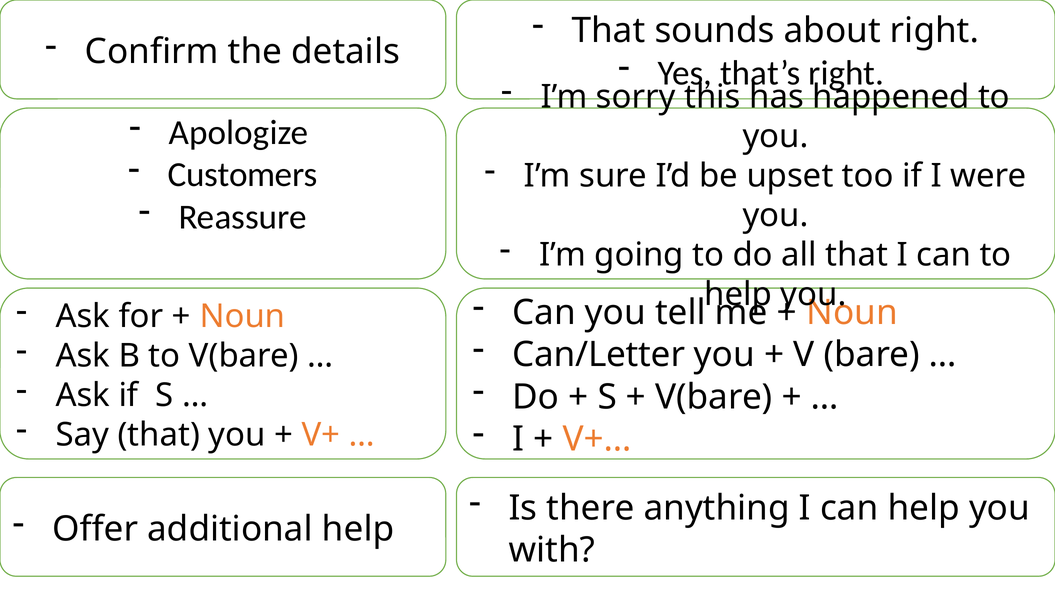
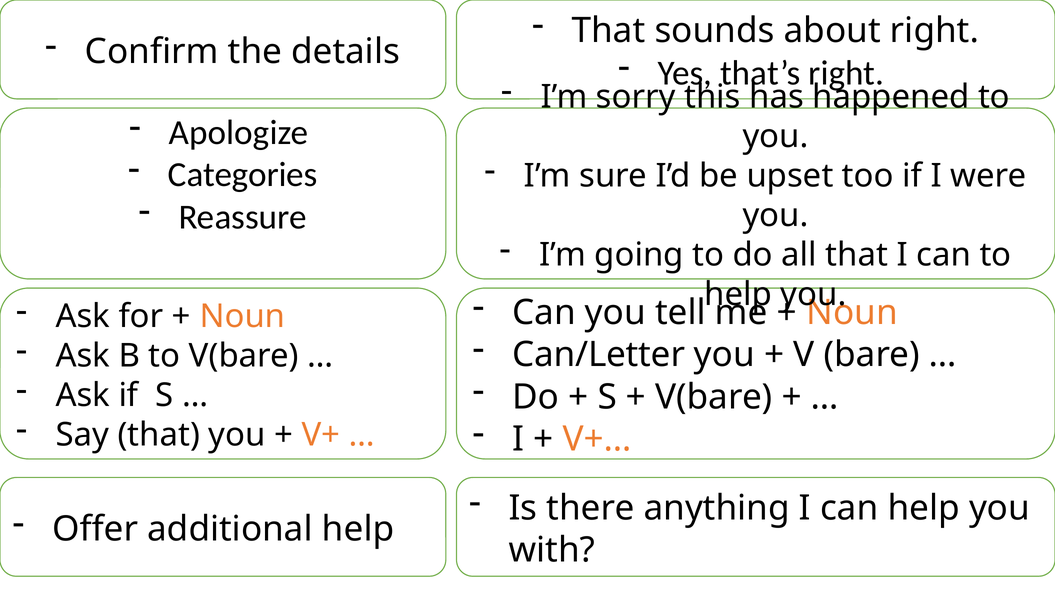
Customers: Customers -> Categories
